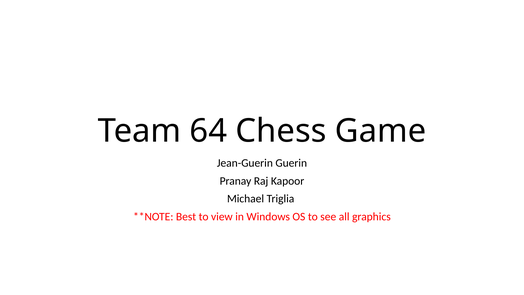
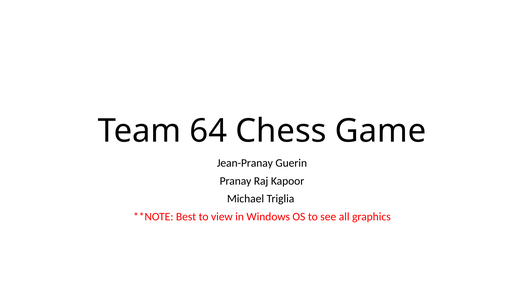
Jean-Guerin: Jean-Guerin -> Jean-Pranay
